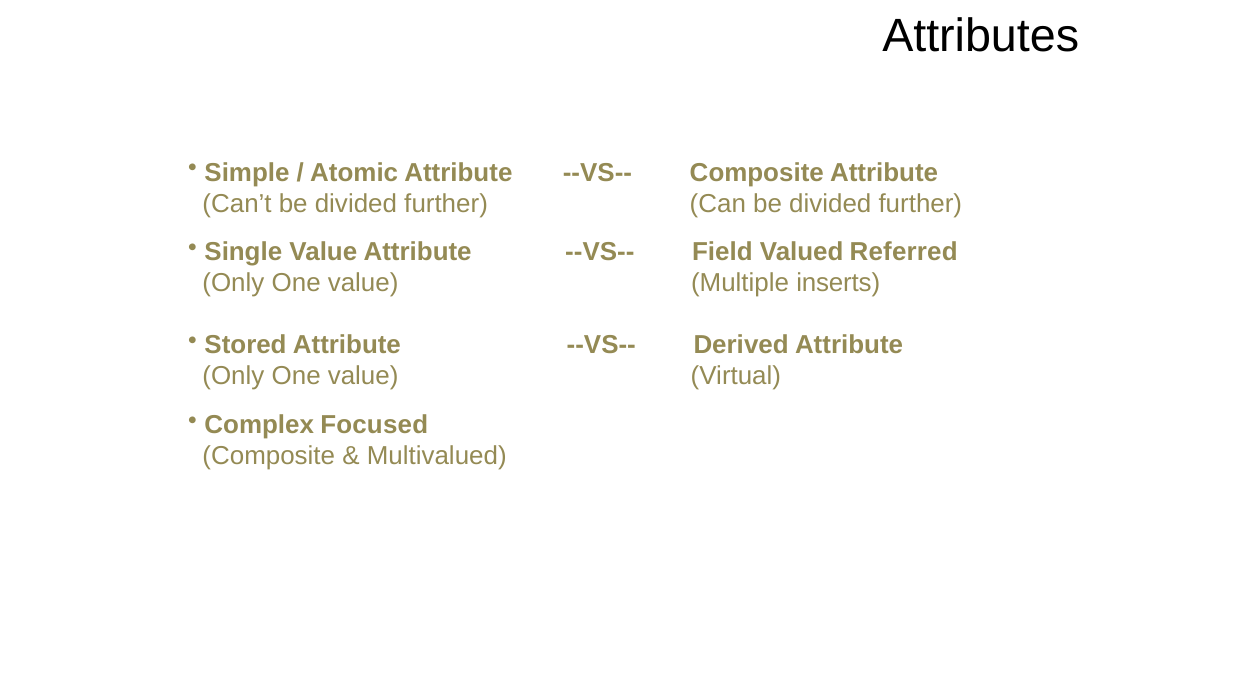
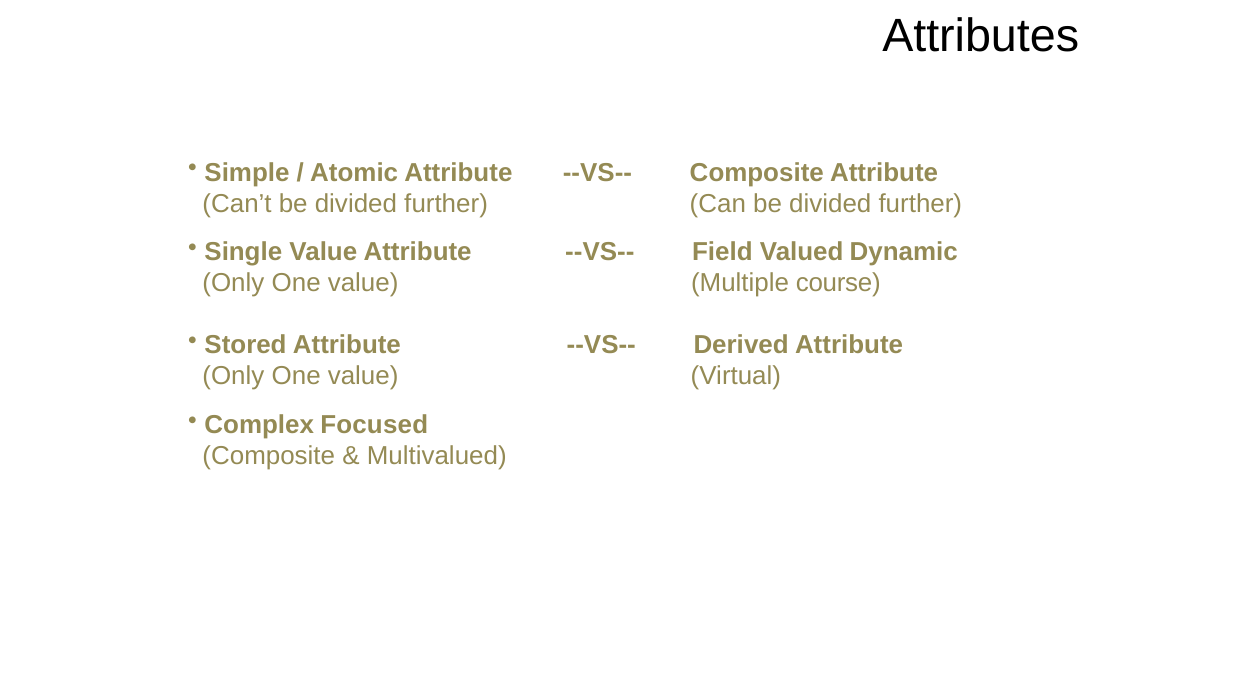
Referred: Referred -> Dynamic
inserts: inserts -> course
